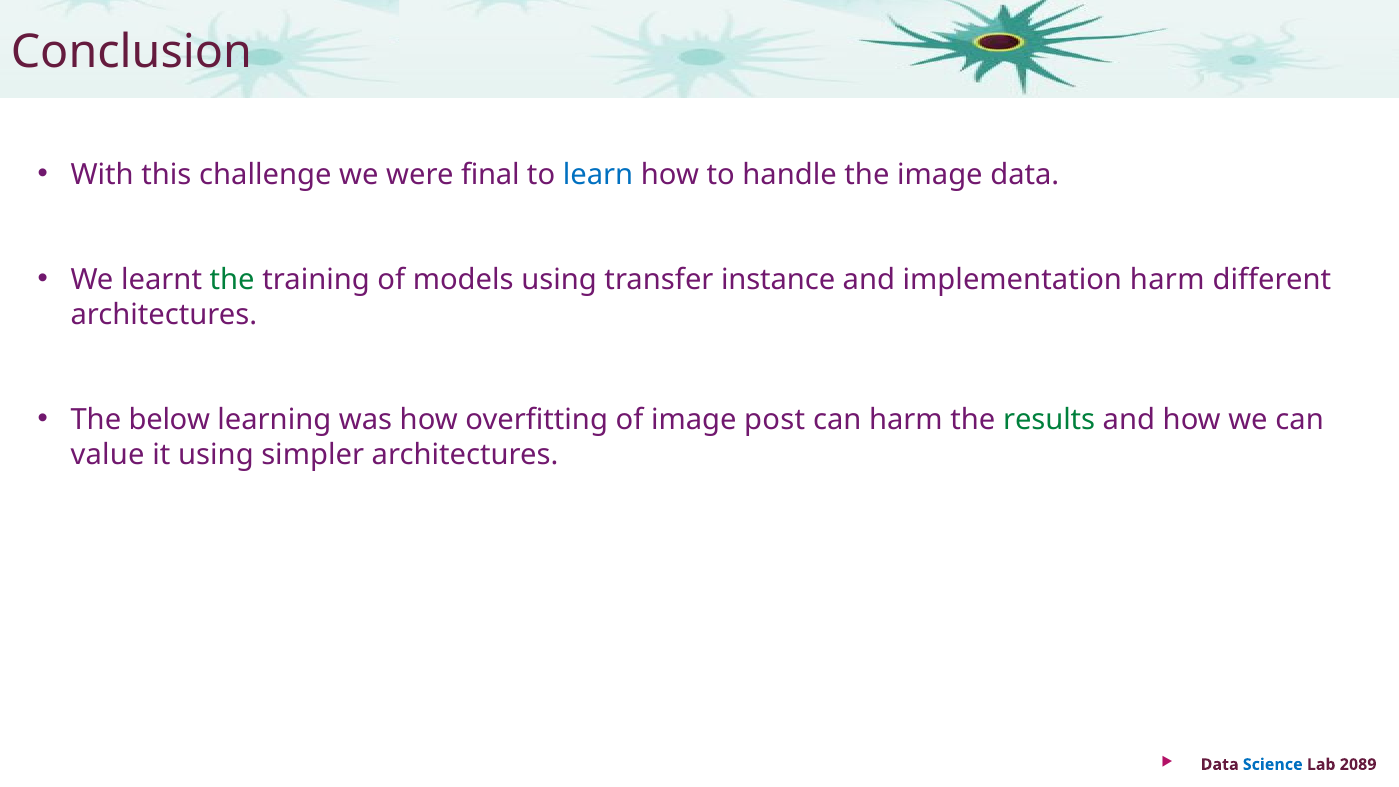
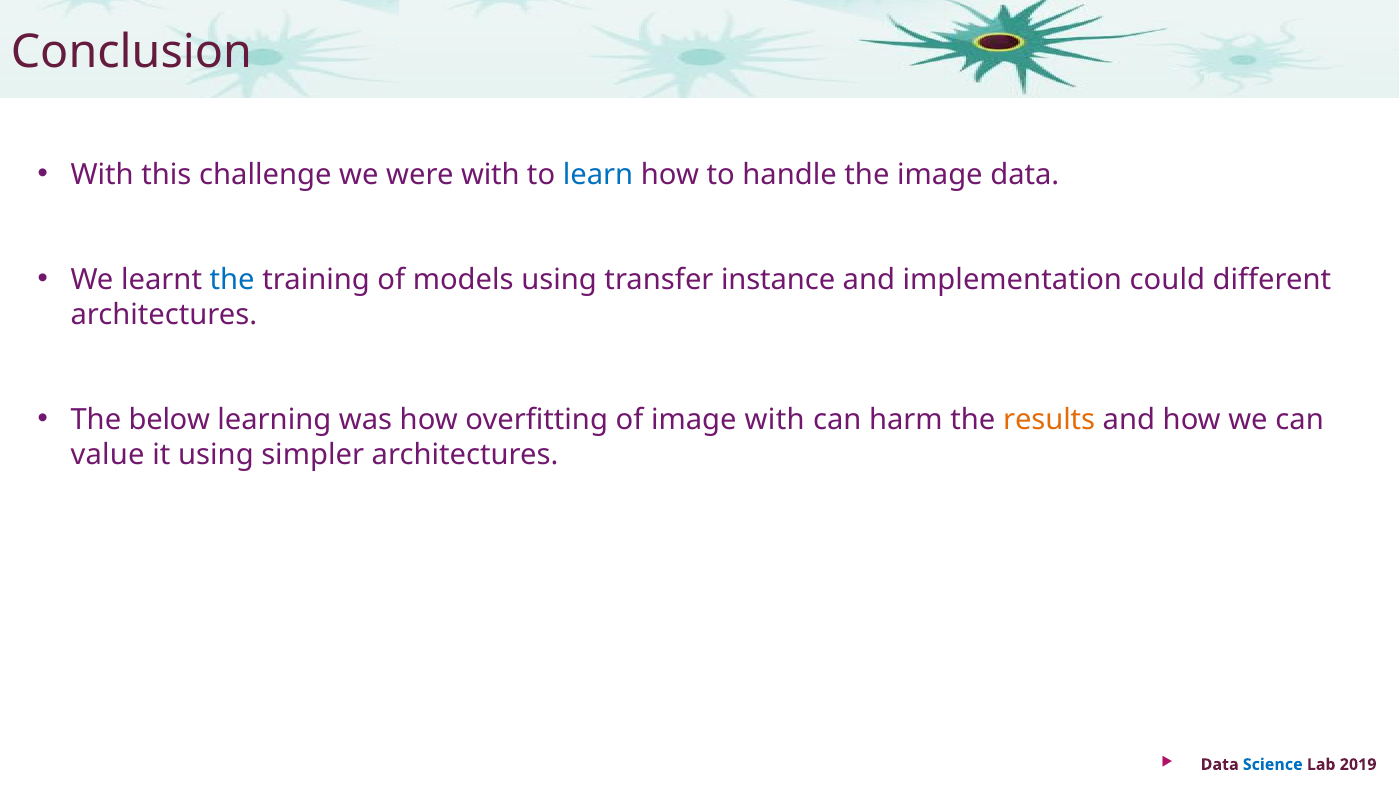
were final: final -> with
the at (232, 279) colour: green -> blue
implementation harm: harm -> could
image post: post -> with
results colour: green -> orange
2089: 2089 -> 2019
